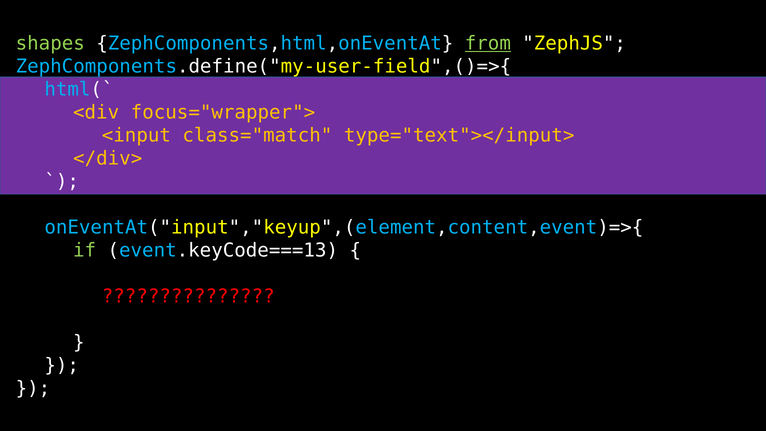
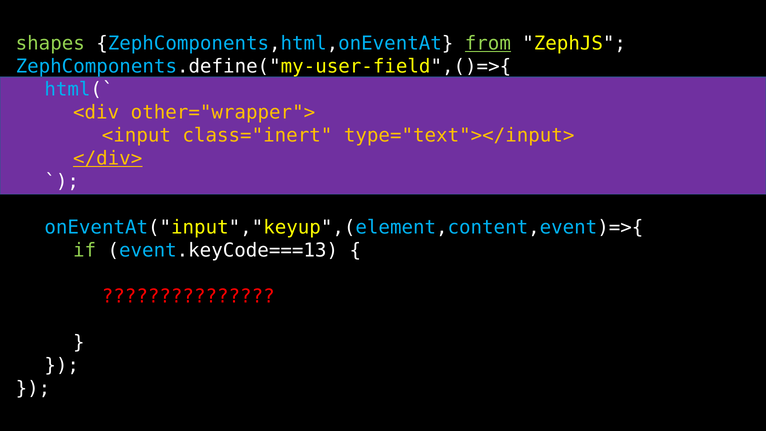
focus="wrapper">: focus="wrapper"> -> other="wrapper">
class="match: class="match -> class="inert
</div> underline: none -> present
